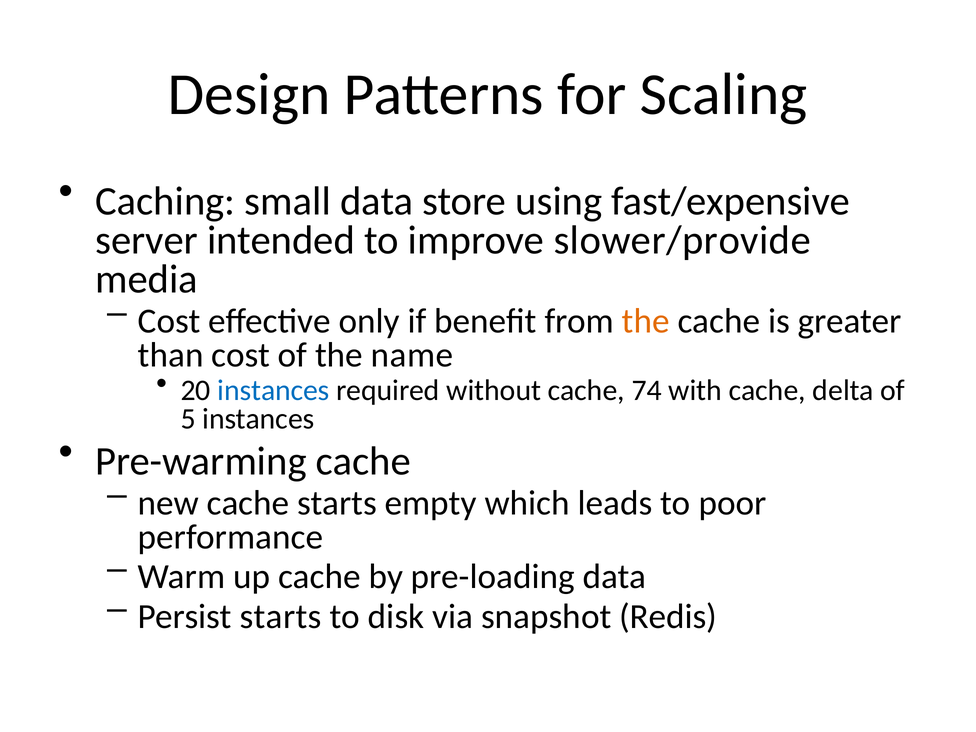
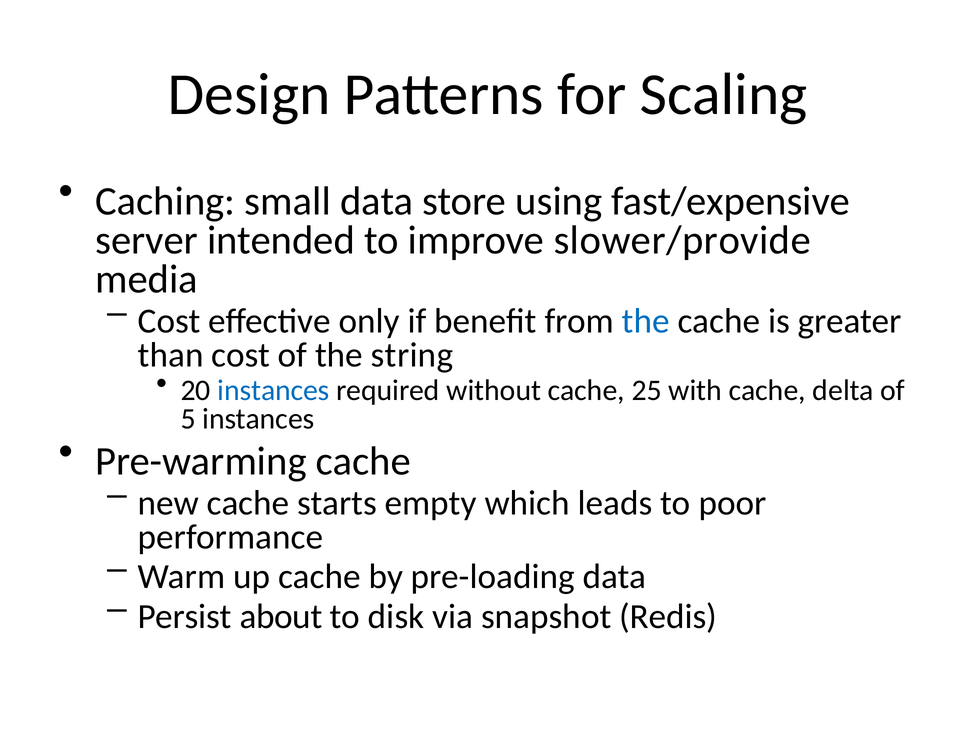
the at (646, 321) colour: orange -> blue
name: name -> string
74: 74 -> 25
Persist starts: starts -> about
